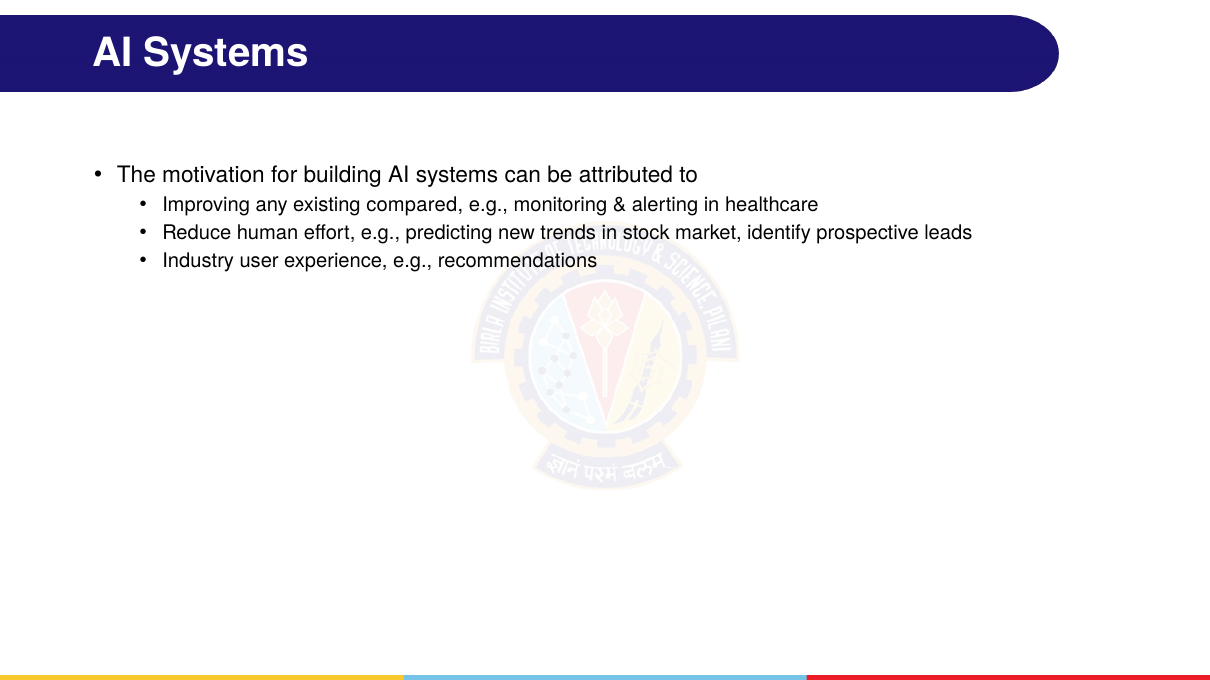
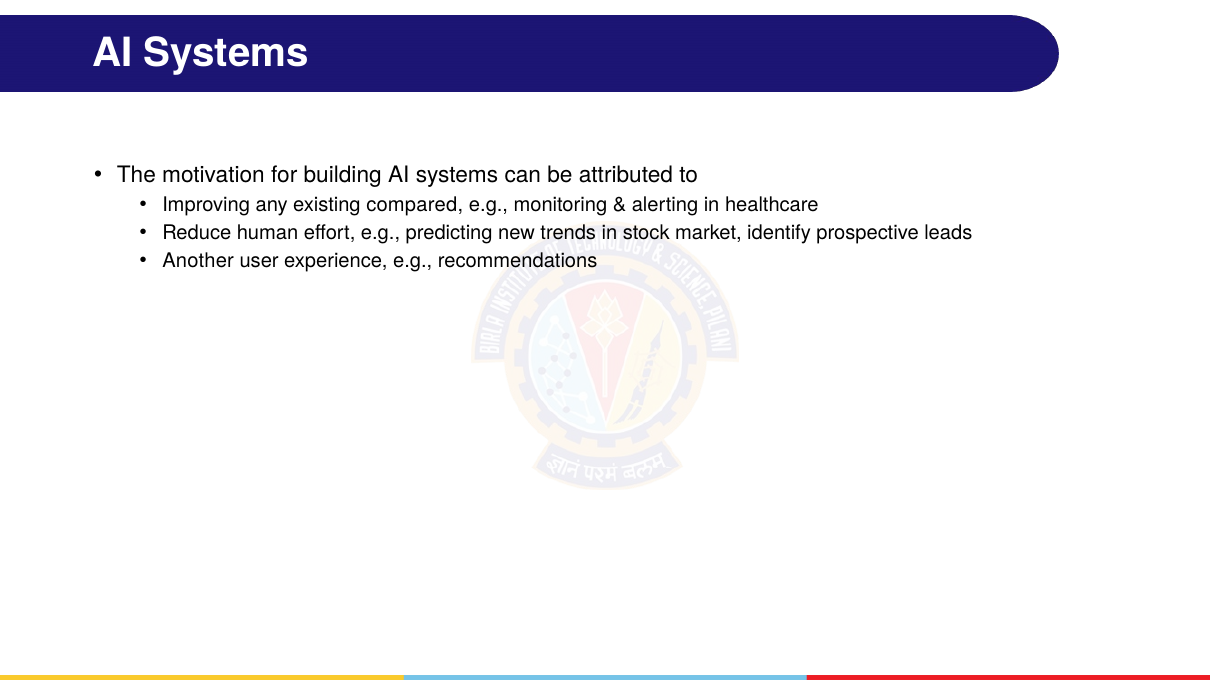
Industry: Industry -> Another
